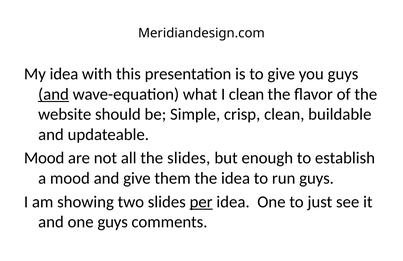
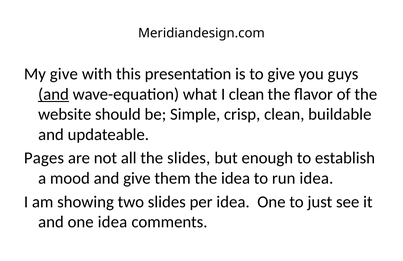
My idea: idea -> give
Mood at (44, 158): Mood -> Pages
run guys: guys -> idea
per underline: present -> none
one guys: guys -> idea
